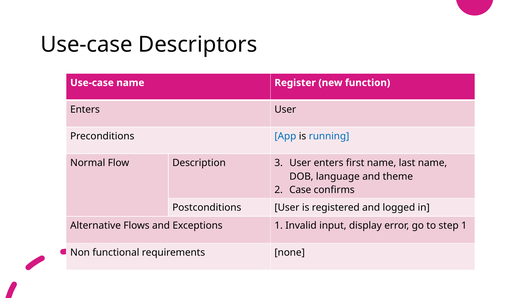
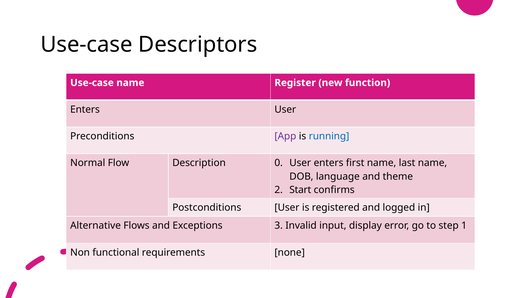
App colour: blue -> purple
3: 3 -> 0
Case: Case -> Start
Exceptions 1: 1 -> 3
